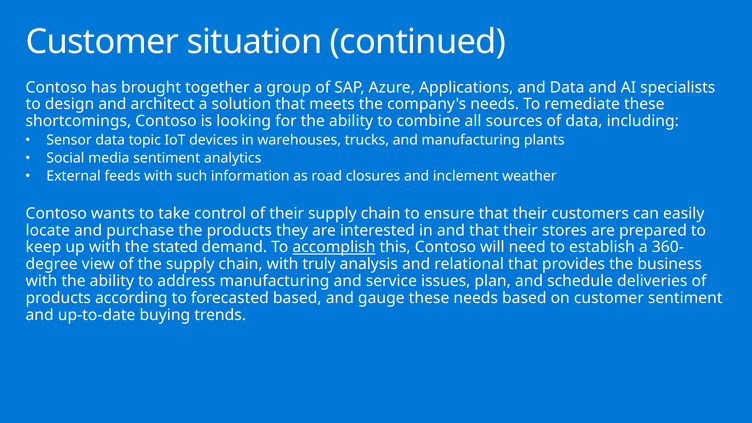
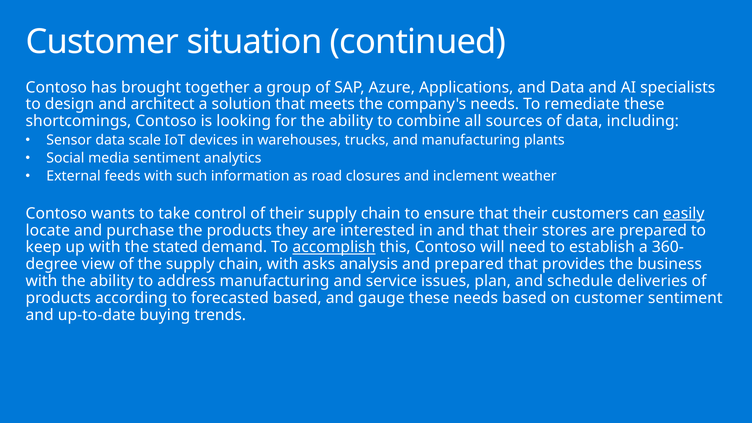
topic: topic -> scale
easily underline: none -> present
truly: truly -> asks
and relational: relational -> prepared
